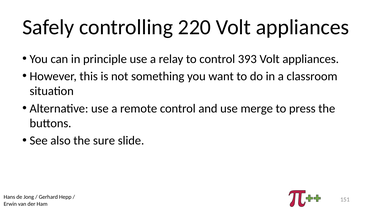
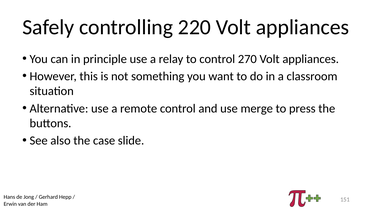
393: 393 -> 270
sure: sure -> case
